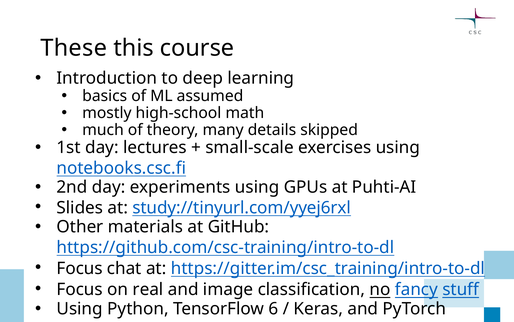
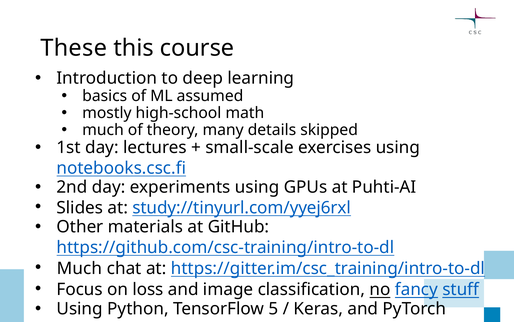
Focus at (80, 268): Focus -> Much
real: real -> loss
6: 6 -> 5
